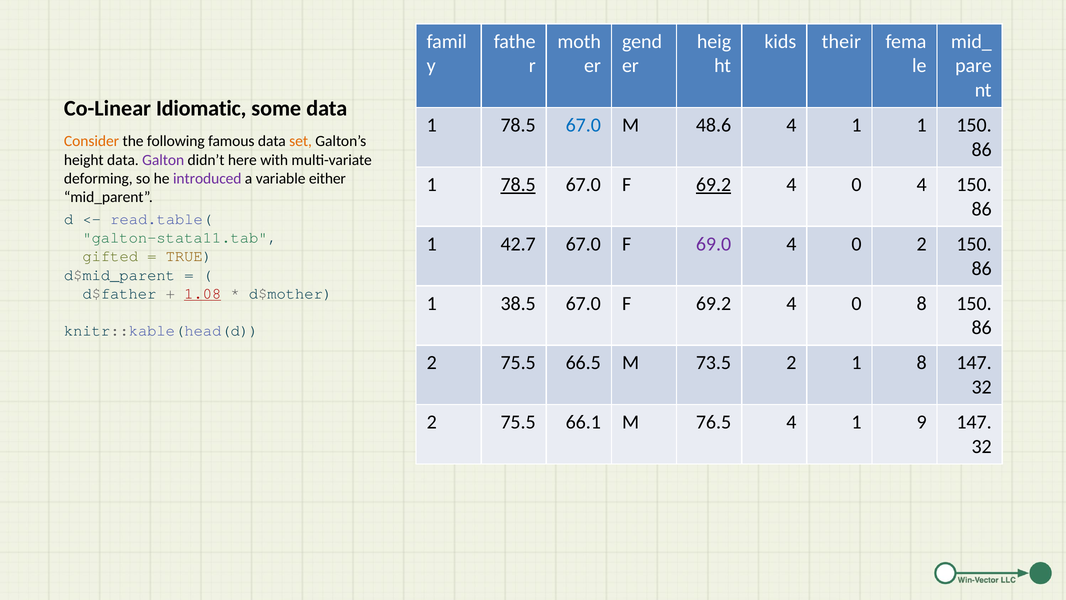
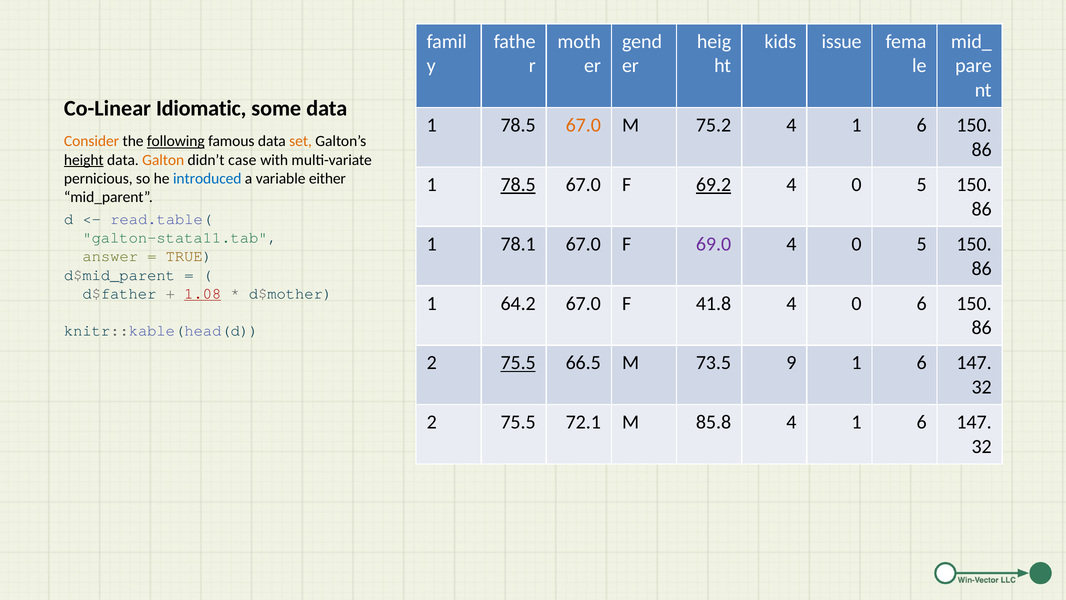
their: their -> issue
67.0 at (583, 125) colour: blue -> orange
48.6: 48.6 -> 75.2
1 at (922, 125): 1 -> 6
following underline: none -> present
height underline: none -> present
Galton colour: purple -> orange
here: here -> case
deforming: deforming -> pernicious
introduced colour: purple -> blue
4 at (922, 185): 4 -> 5
42.7: 42.7 -> 78.1
2 at (922, 244): 2 -> 5
gifted: gifted -> answer
38.5: 38.5 -> 64.2
69.2 at (714, 303): 69.2 -> 41.8
0 8: 8 -> 6
75.5 at (518, 363) underline: none -> present
73.5 2: 2 -> 9
8 at (922, 363): 8 -> 6
66.1: 66.1 -> 72.1
76.5: 76.5 -> 85.8
9 at (922, 422): 9 -> 6
